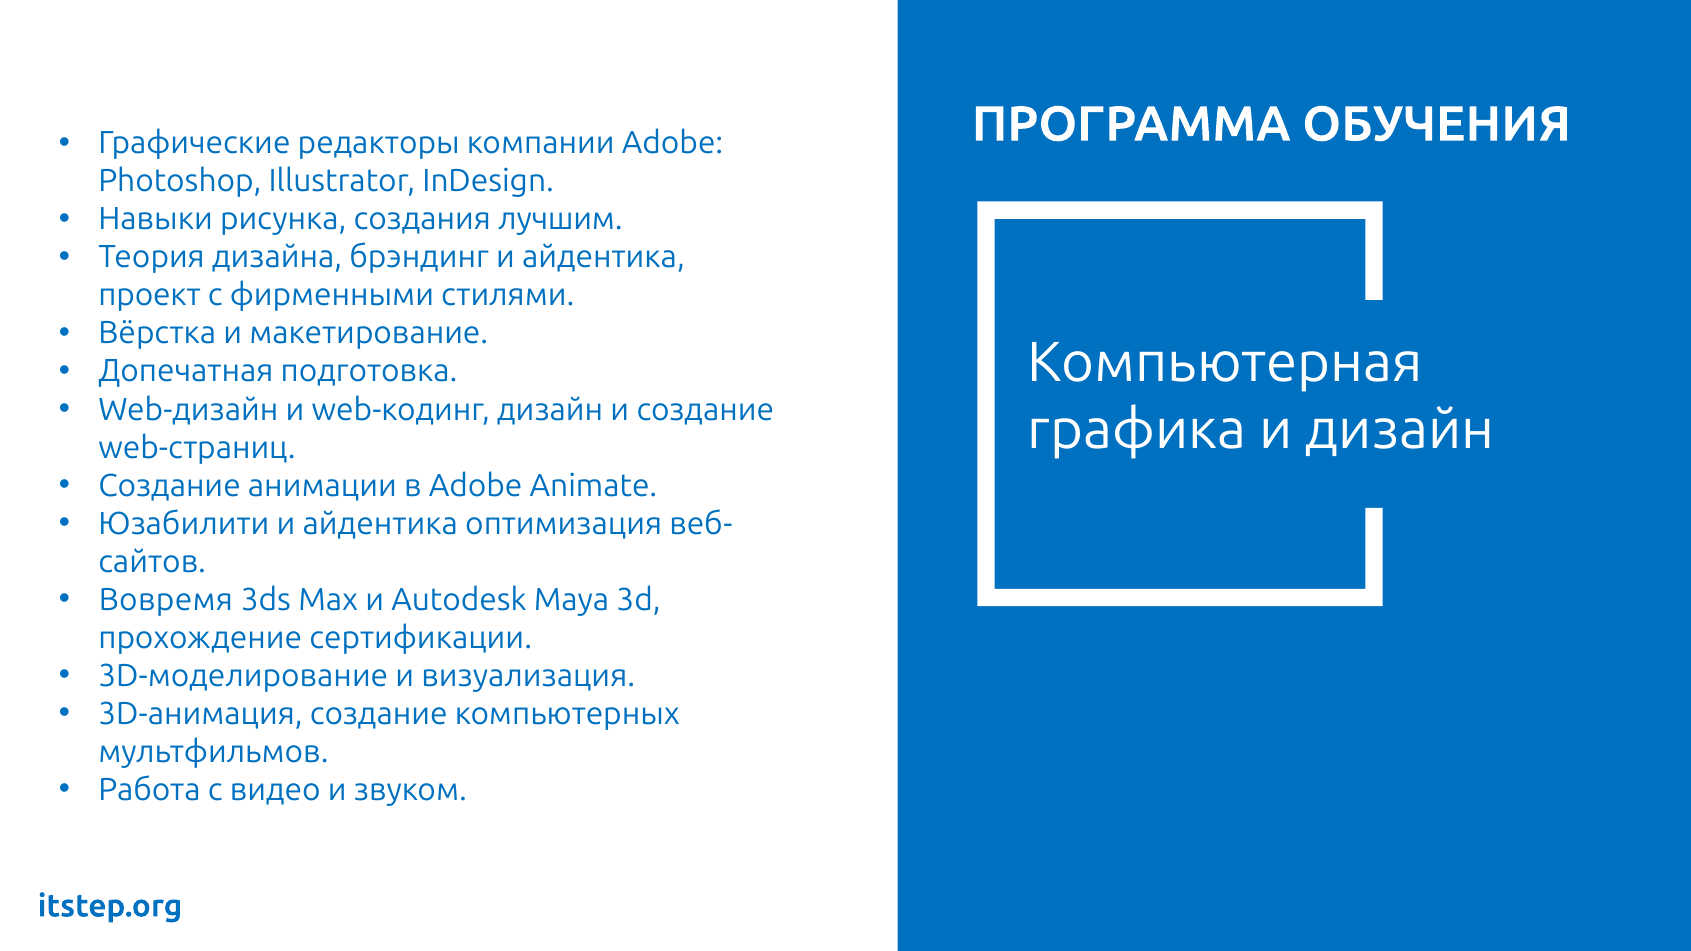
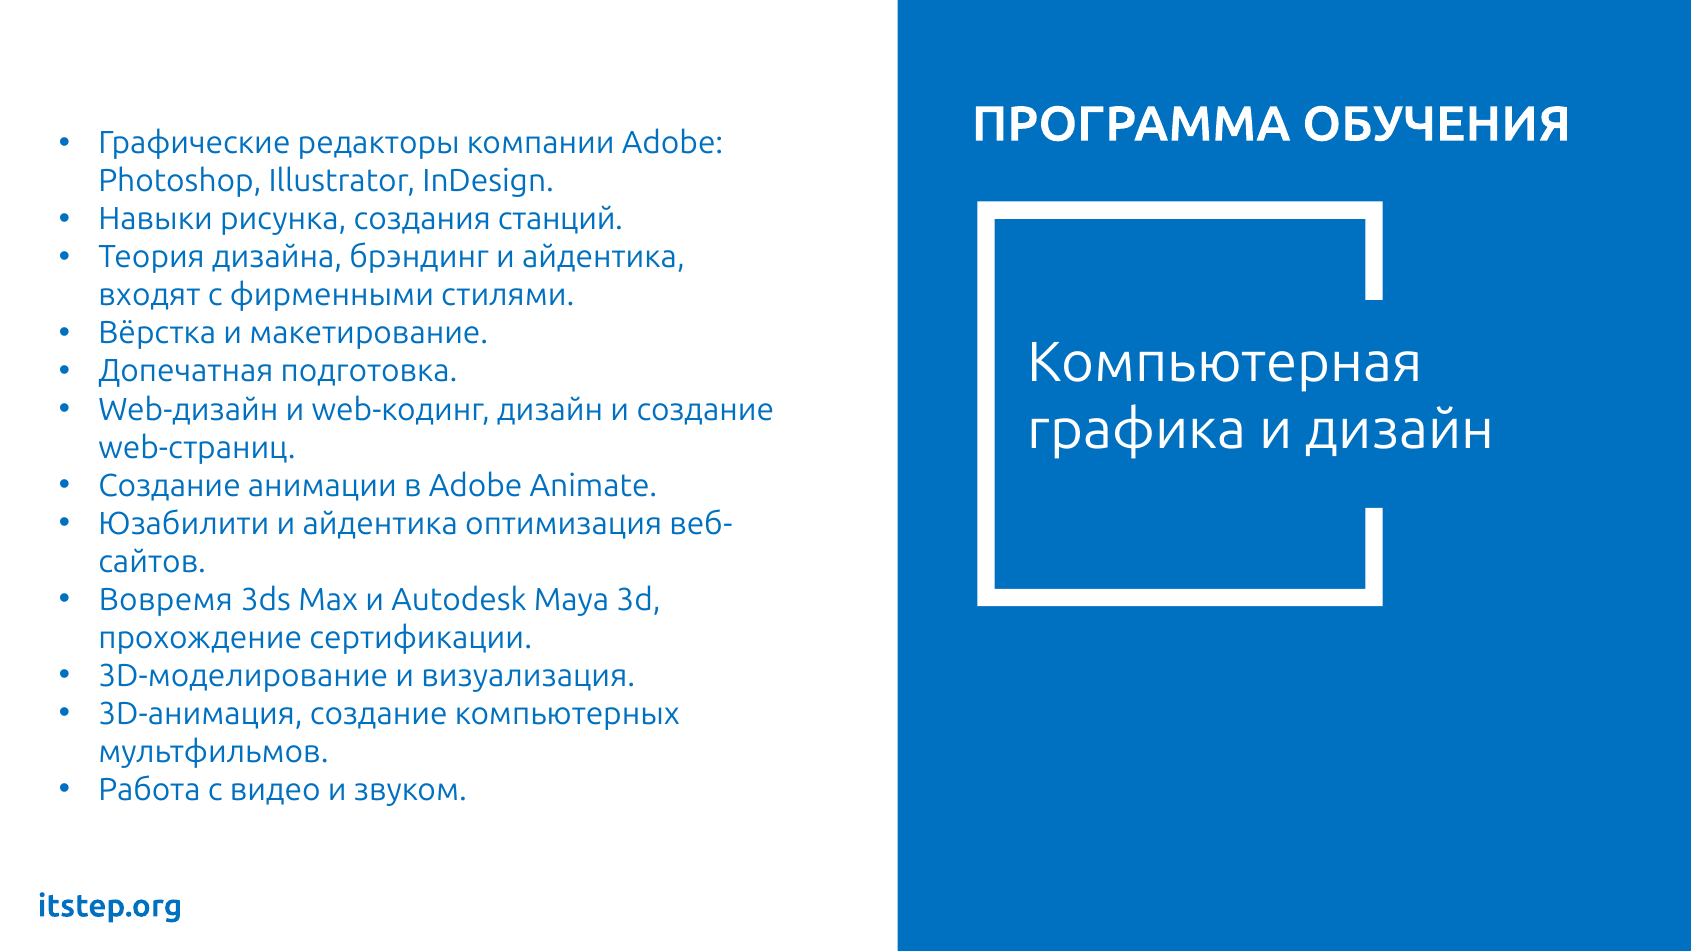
лучшим: лучшим -> станций
проект: проект -> входят
